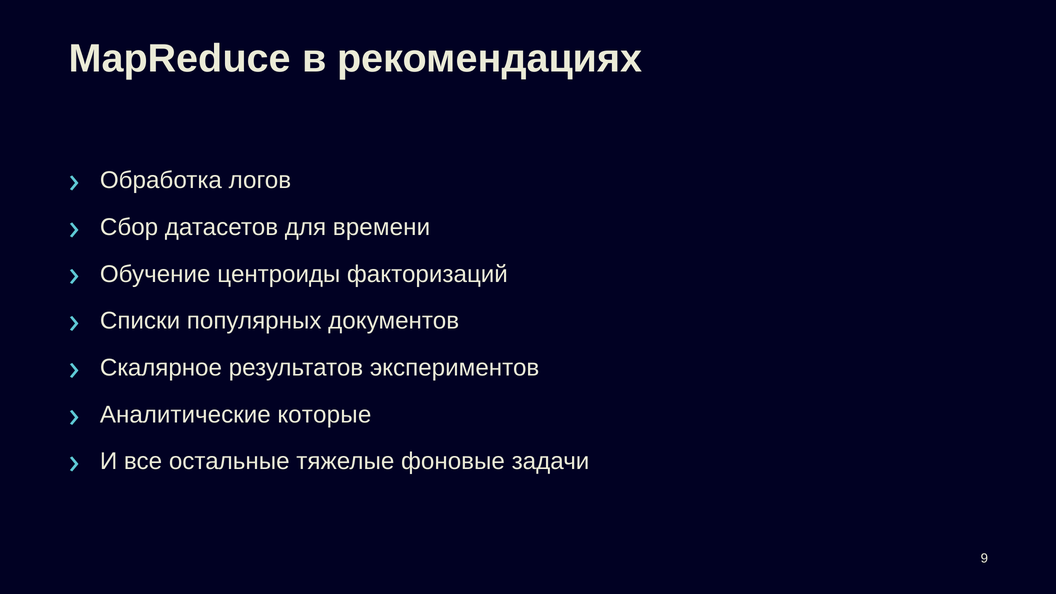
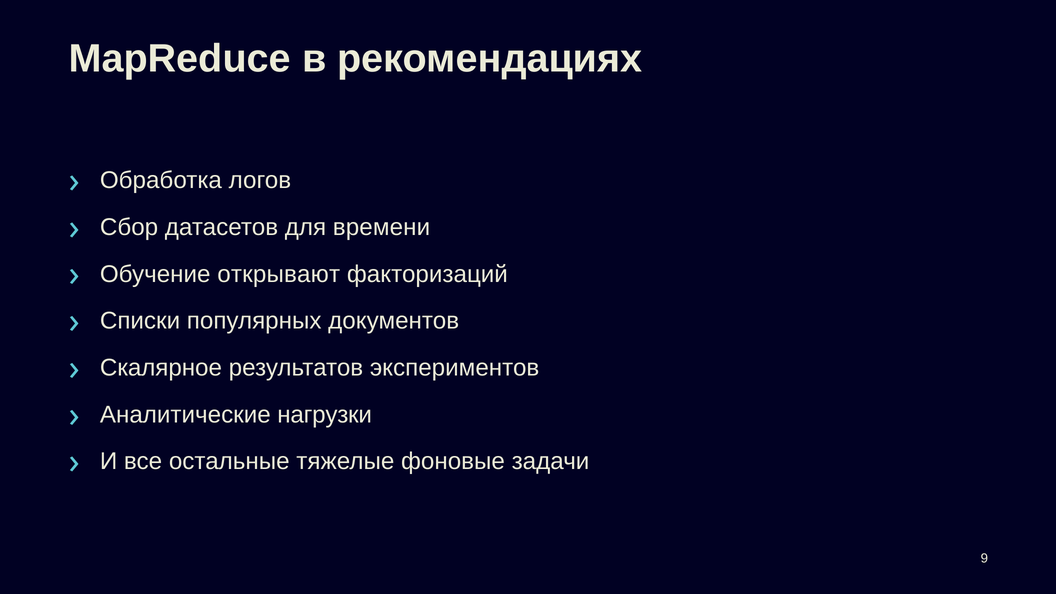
центроиды: центроиды -> открывают
которые: которые -> нагрузки
